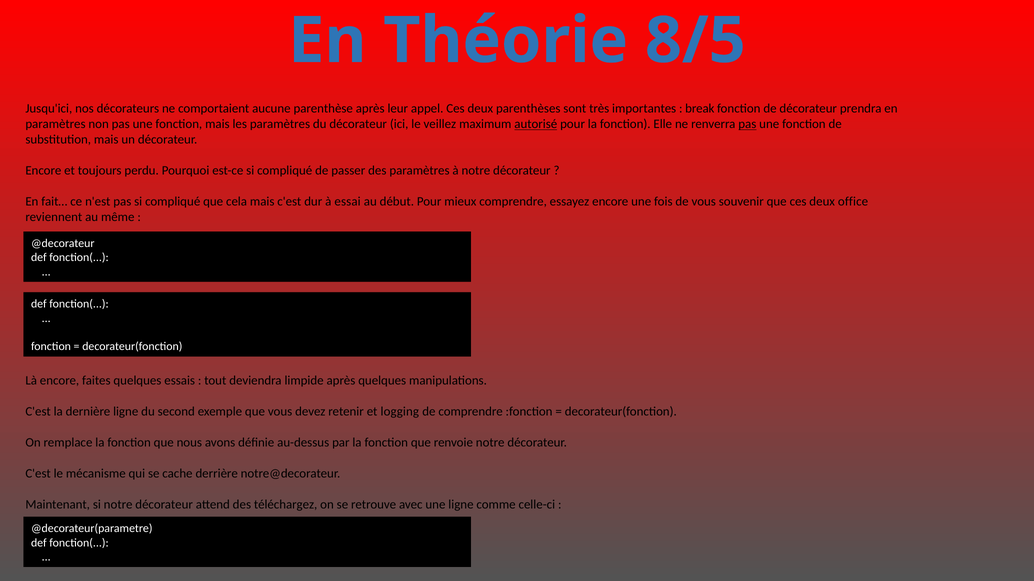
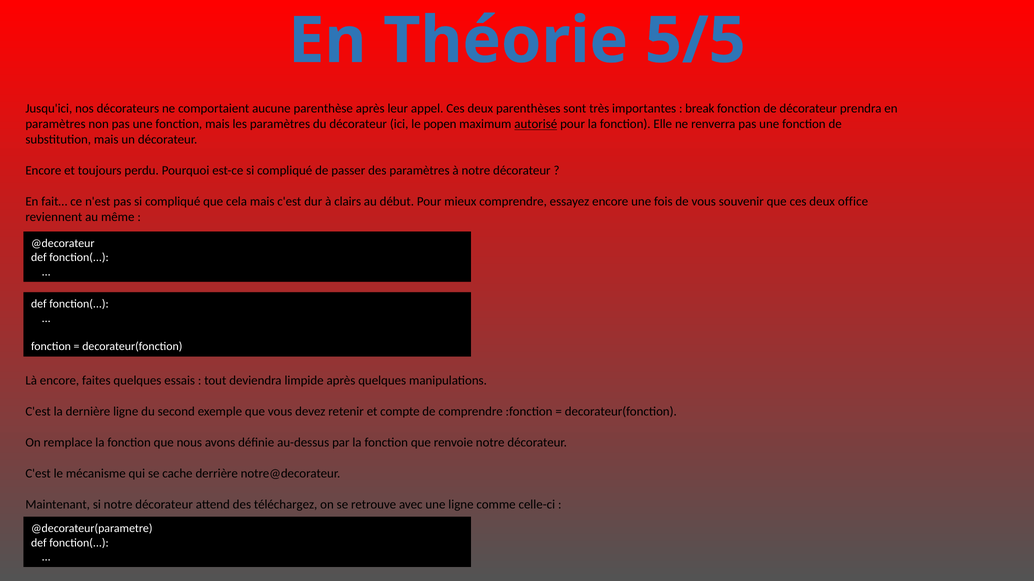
8/5: 8/5 -> 5/5
veillez: veillez -> popen
pas at (747, 124) underline: present -> none
essai: essai -> clairs
logging: logging -> compte
